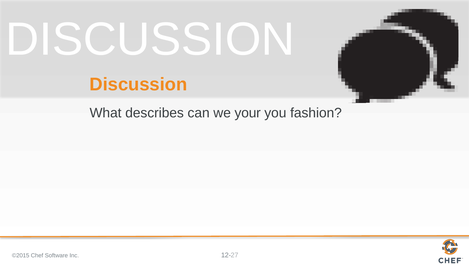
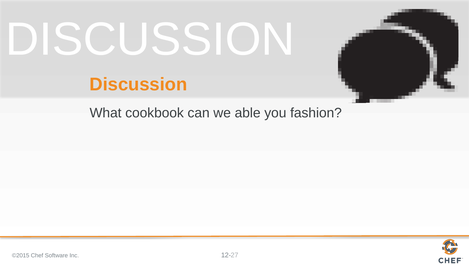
describes: describes -> cookbook
your: your -> able
